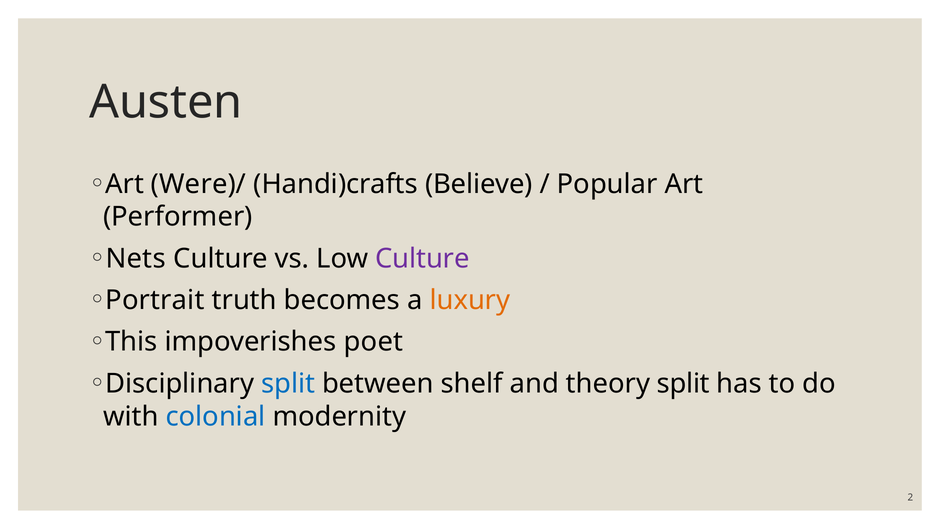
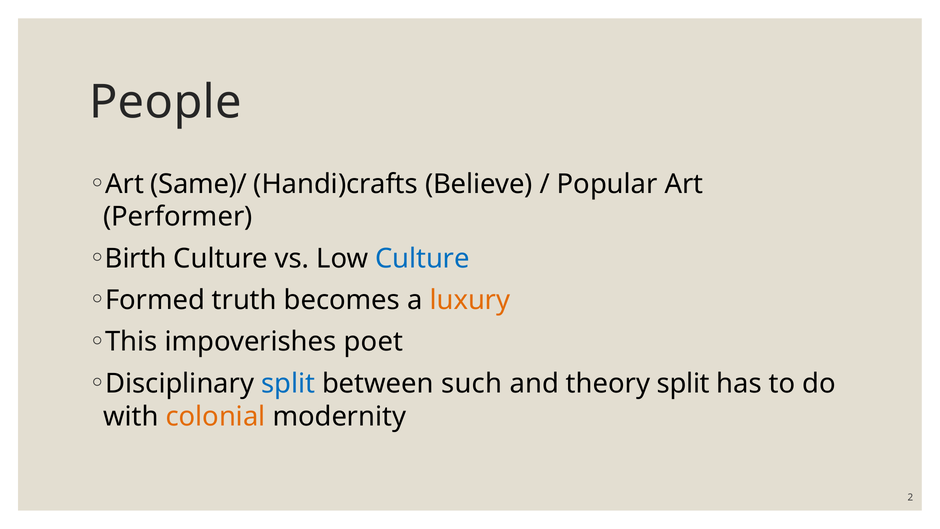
Austen: Austen -> People
Were)/: Were)/ -> Same)/
Nets: Nets -> Birth
Culture at (422, 258) colour: purple -> blue
Portrait: Portrait -> Formed
shelf: shelf -> such
colonial colour: blue -> orange
